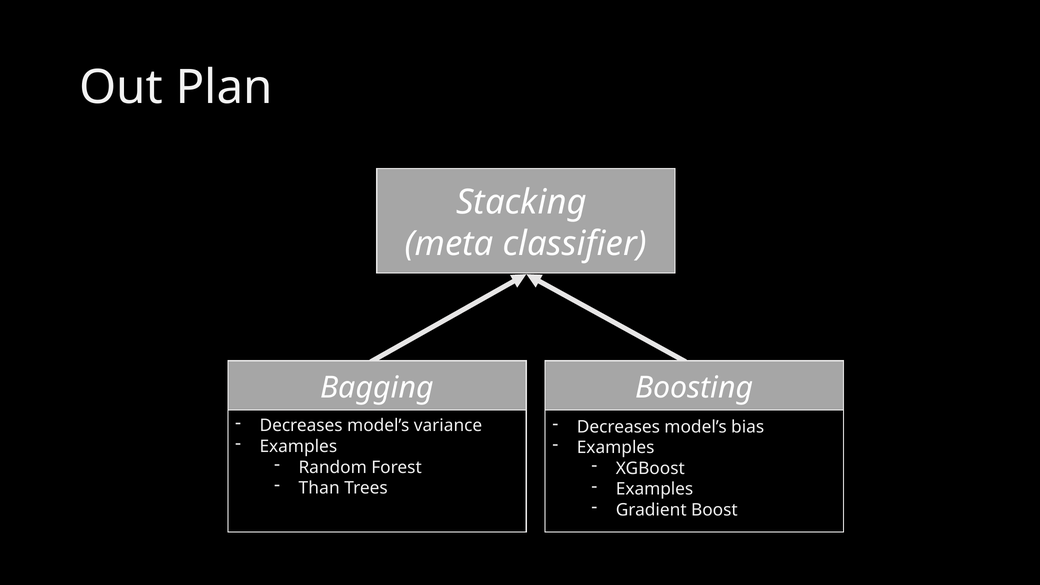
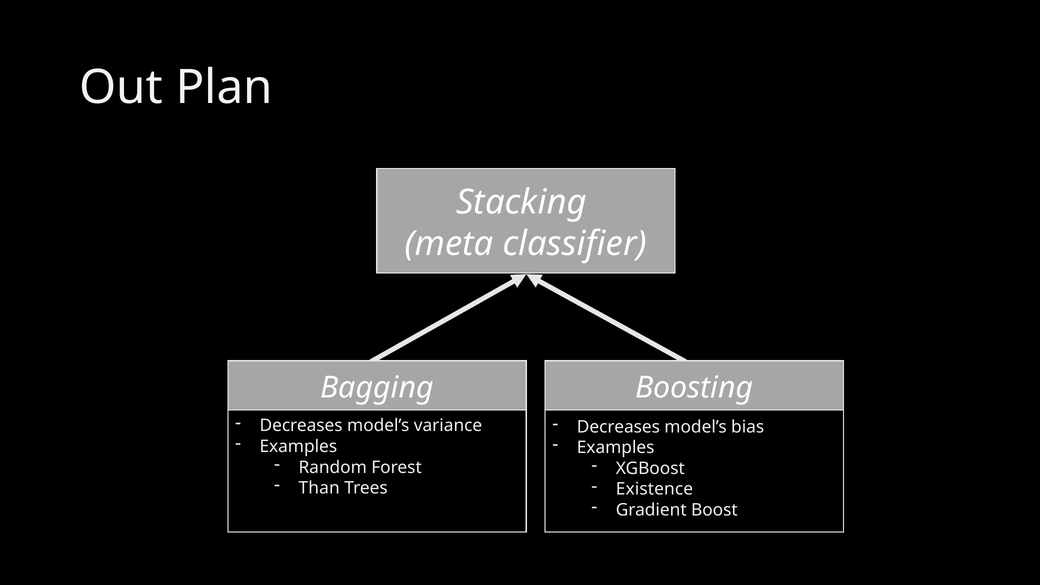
Examples at (655, 489): Examples -> Existence
